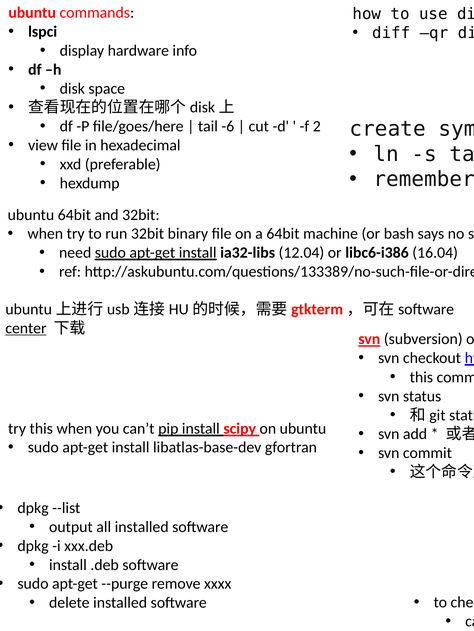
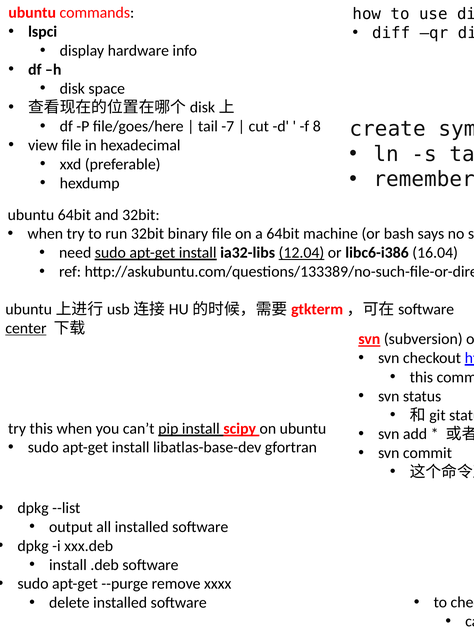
-6: -6 -> -7
2: 2 -> 8
12.04 underline: none -> present
